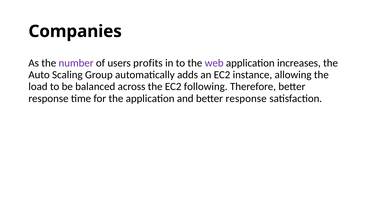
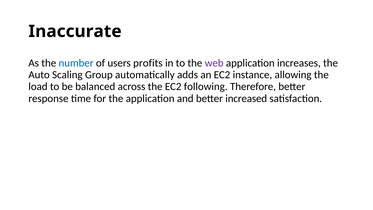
Companies: Companies -> Inaccurate
number colour: purple -> blue
and better response: response -> increased
